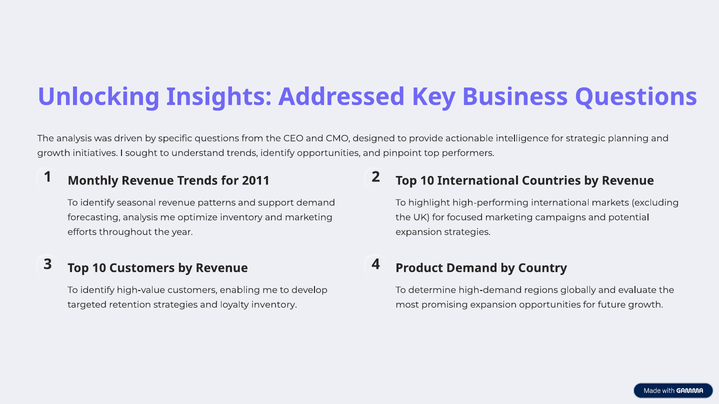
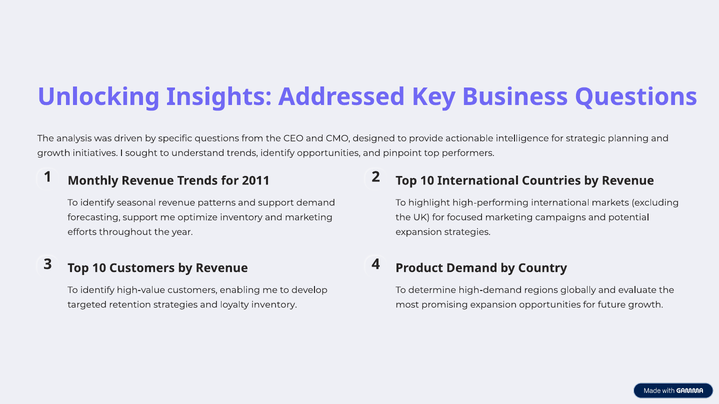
forecasting analysis: analysis -> support
